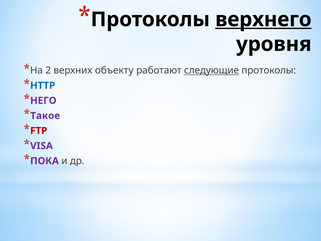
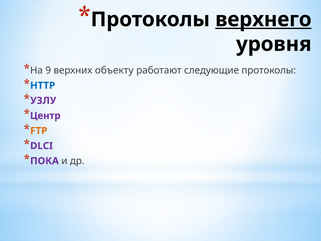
2: 2 -> 9
следующие underline: present -> none
НЕГО: НЕГО -> УЗЛУ
Такое: Такое -> Центр
FTP colour: red -> orange
VISA: VISA -> DLCI
